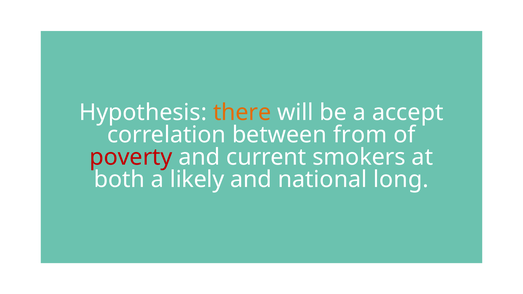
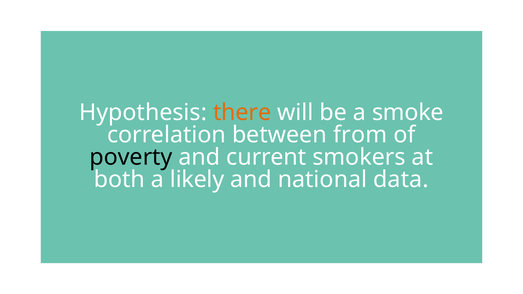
accept: accept -> smoke
poverty colour: red -> black
long: long -> data
